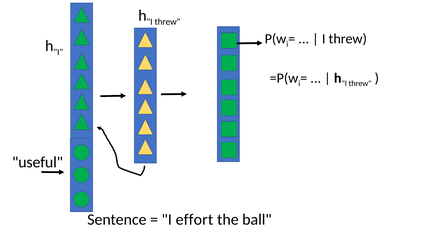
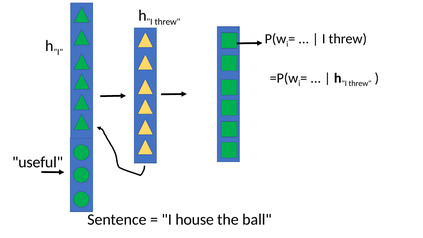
effort: effort -> house
